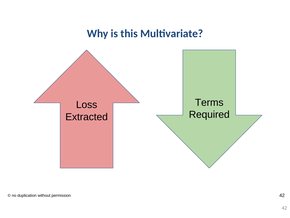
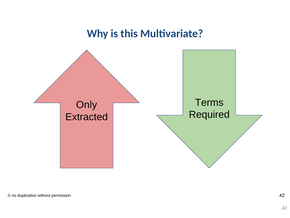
Loss: Loss -> Only
